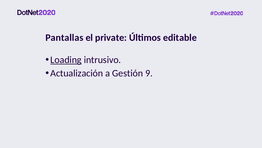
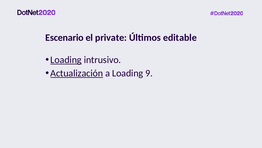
Pantallas: Pantallas -> Escenario
Actualización underline: none -> present
a Gestión: Gestión -> Loading
